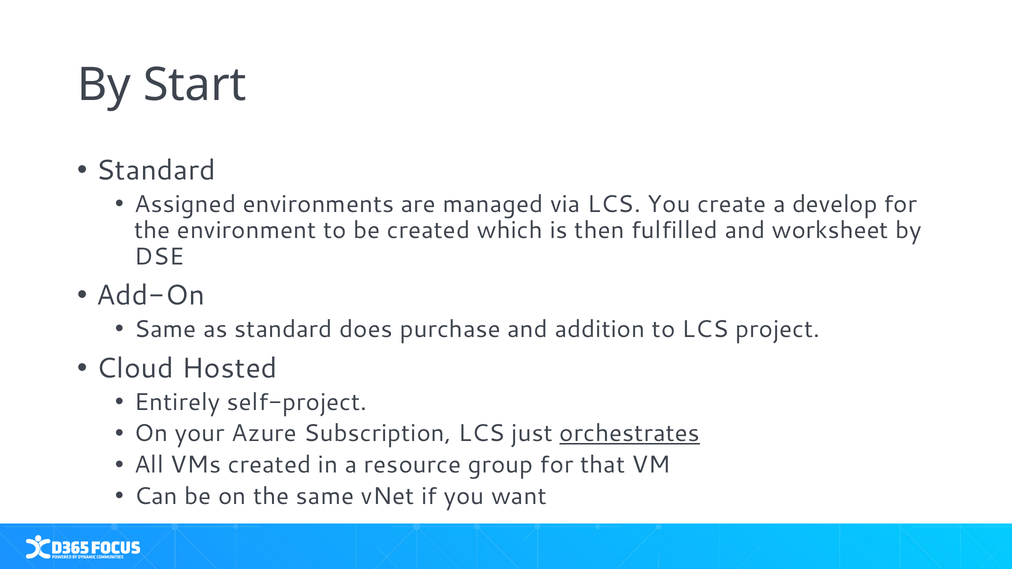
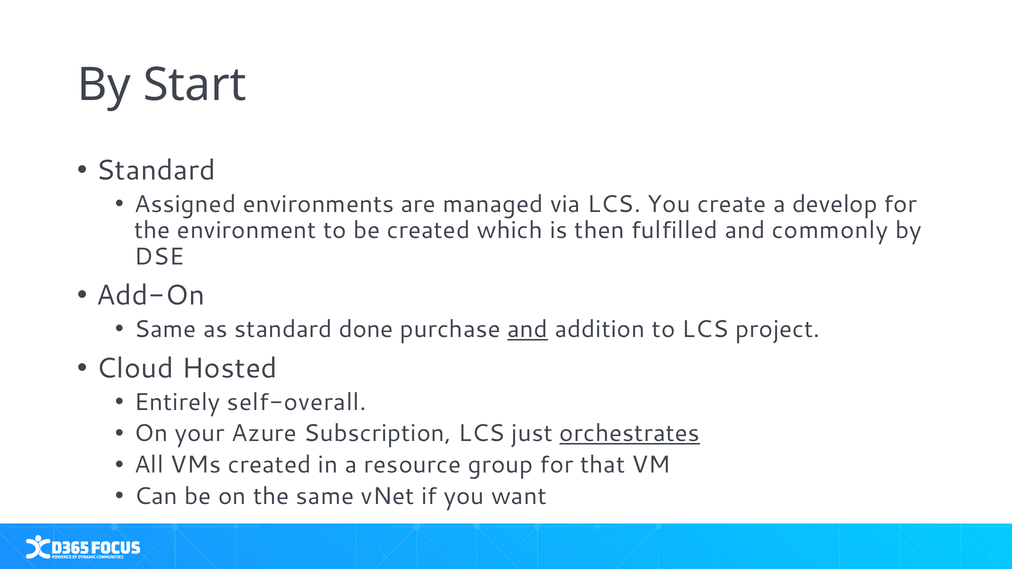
worksheet: worksheet -> commonly
does: does -> done
and at (528, 329) underline: none -> present
self-project: self-project -> self-overall
